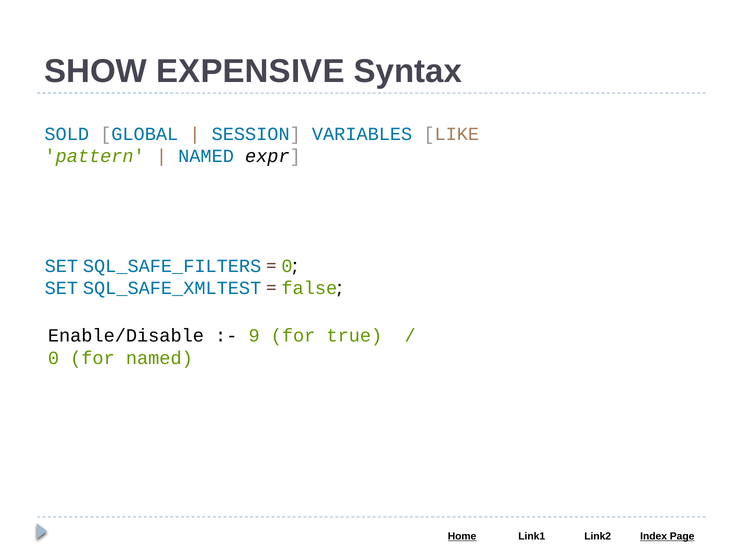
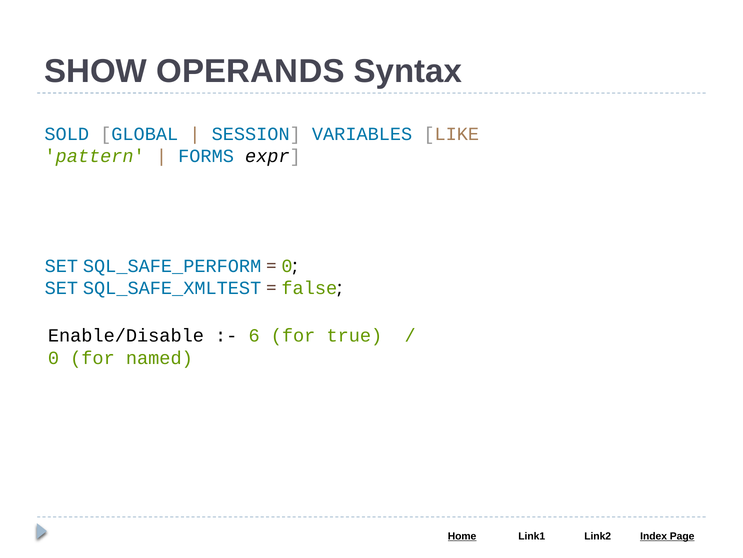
EXPENSIVE: EXPENSIVE -> OPERANDS
NAMED at (206, 156): NAMED -> FORMS
SQL_SAFE_FILTERS: SQL_SAFE_FILTERS -> SQL_SAFE_PERFORM
9: 9 -> 6
